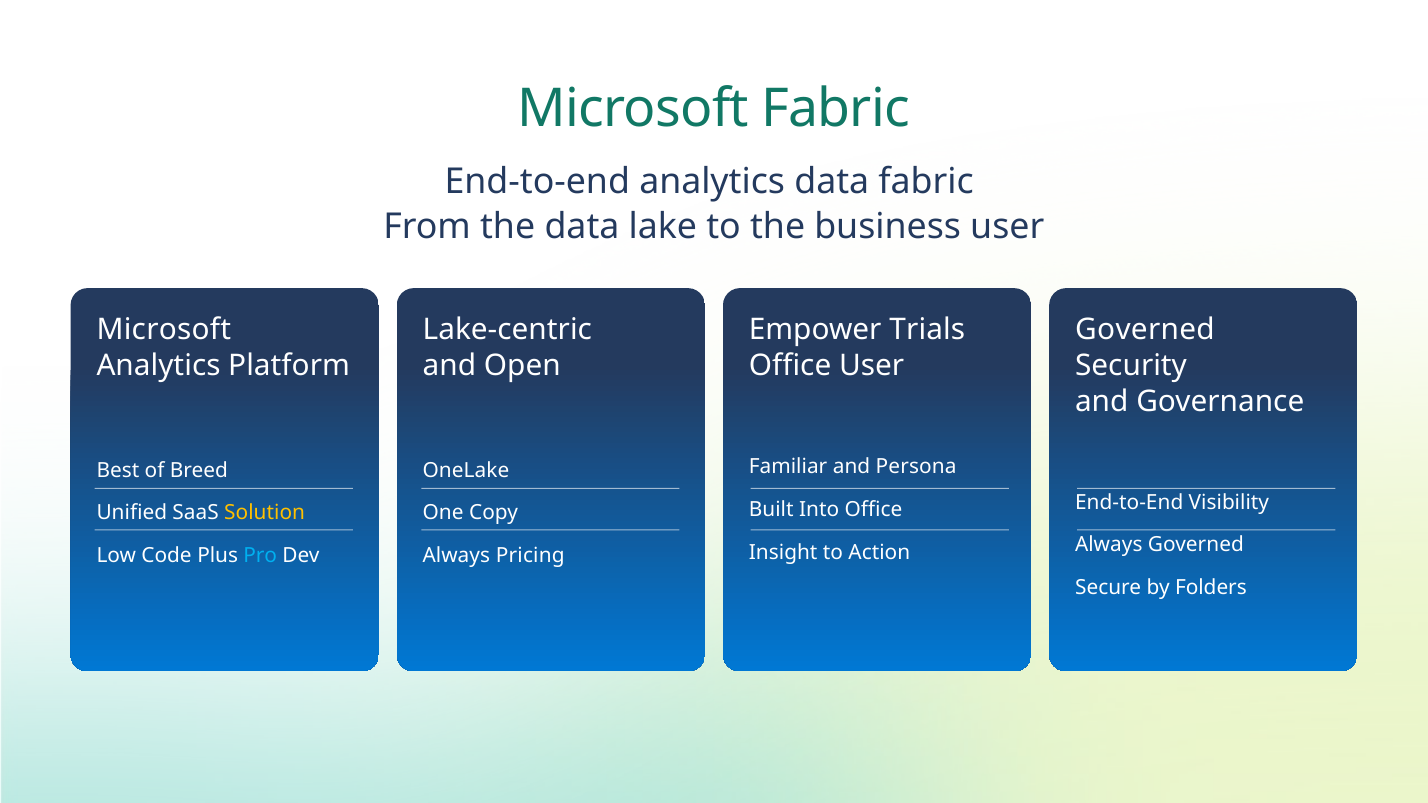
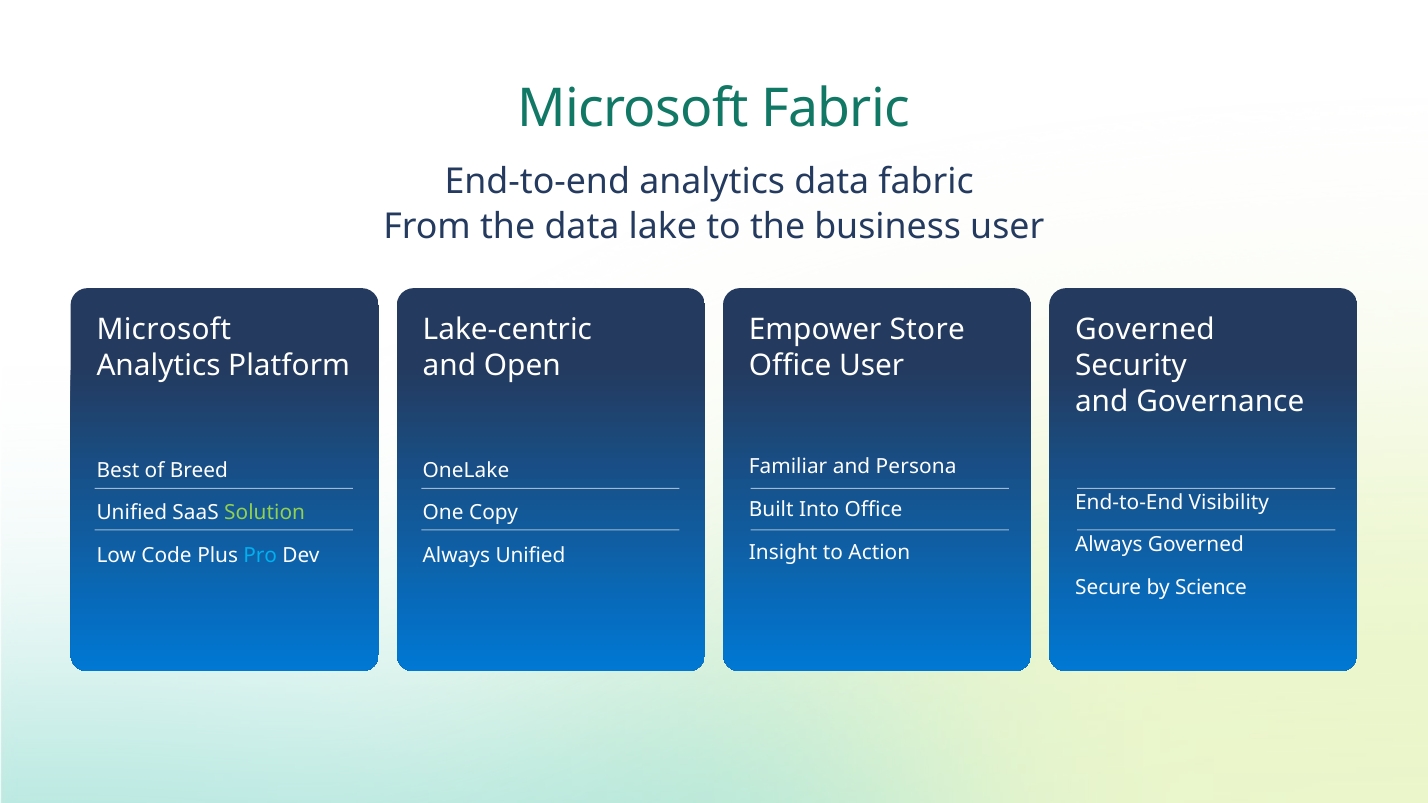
Trials: Trials -> Store
Solution colour: yellow -> light green
Always Pricing: Pricing -> Unified
Folders: Folders -> Science
